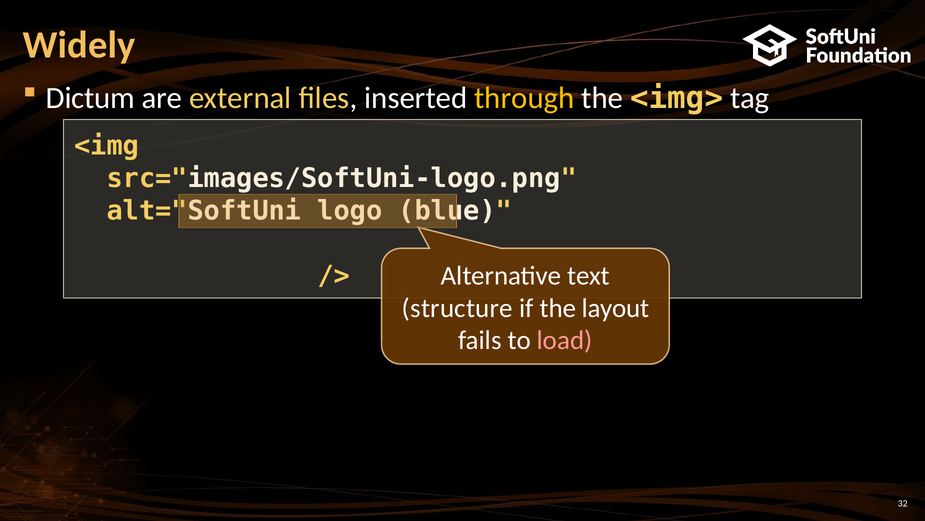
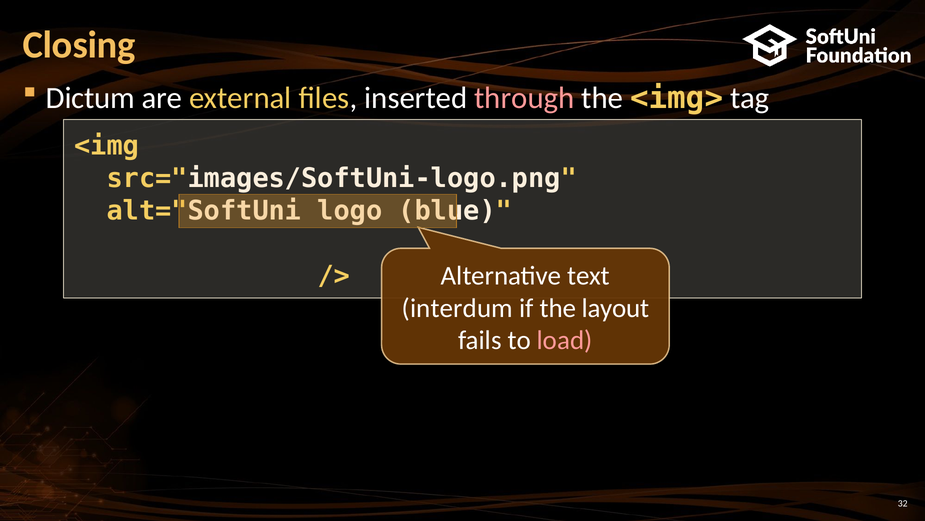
Widely: Widely -> Closing
through colour: yellow -> pink
structure: structure -> interdum
